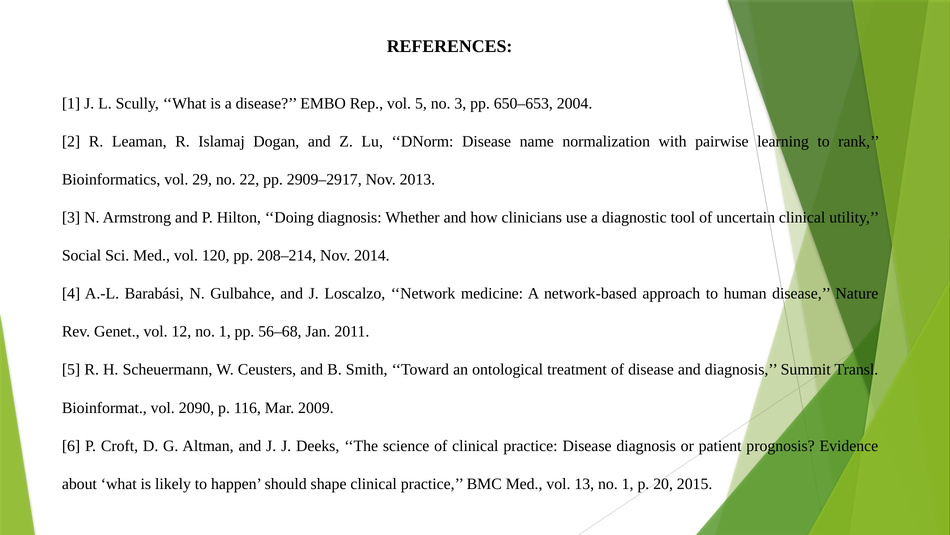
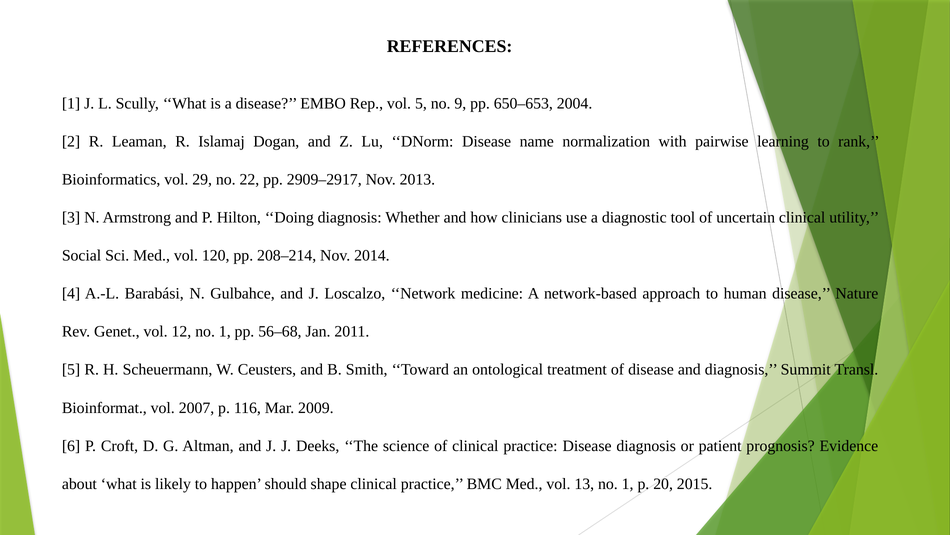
no 3: 3 -> 9
2090: 2090 -> 2007
